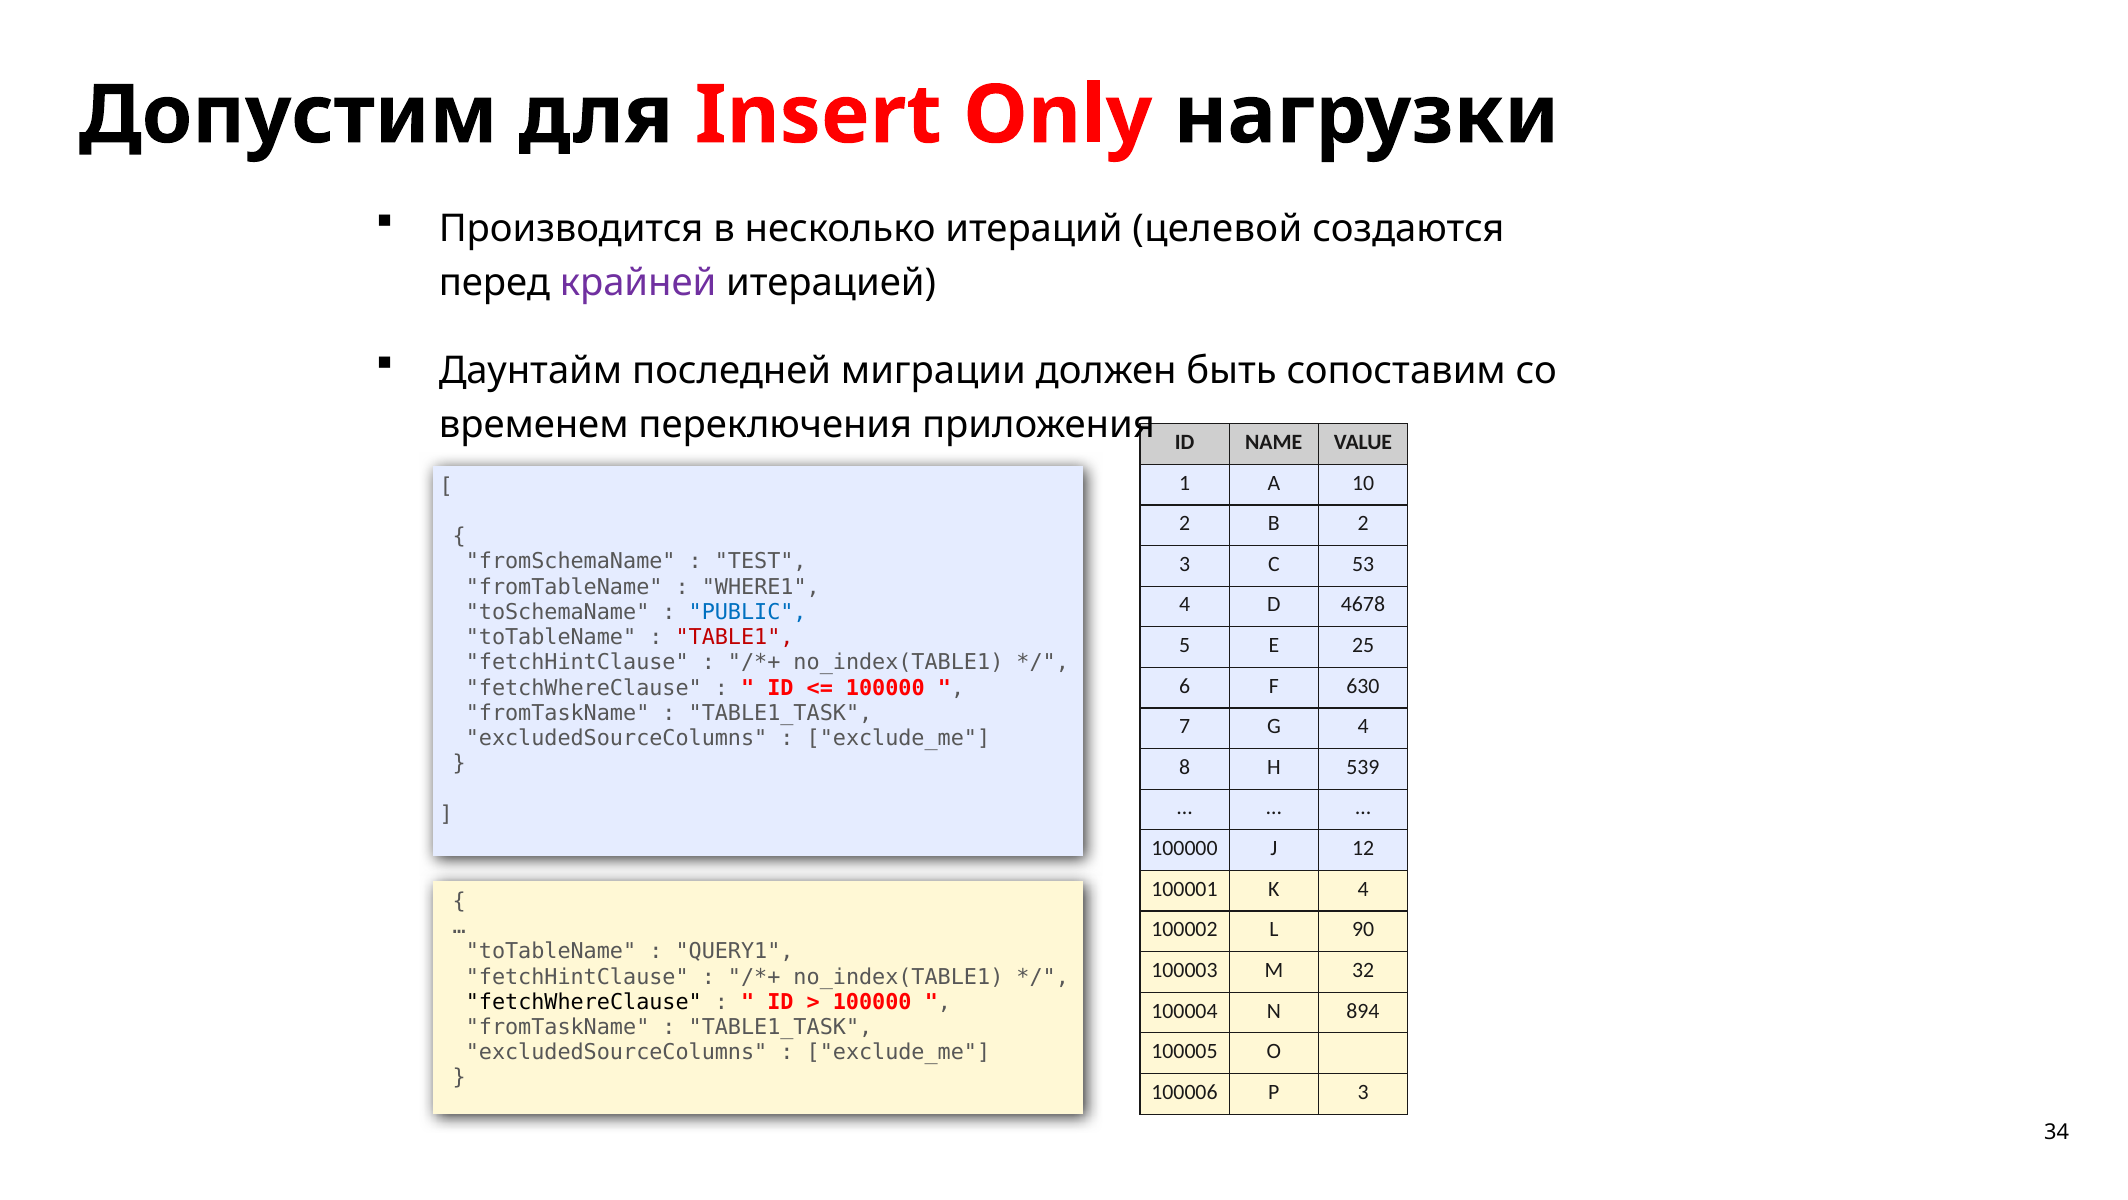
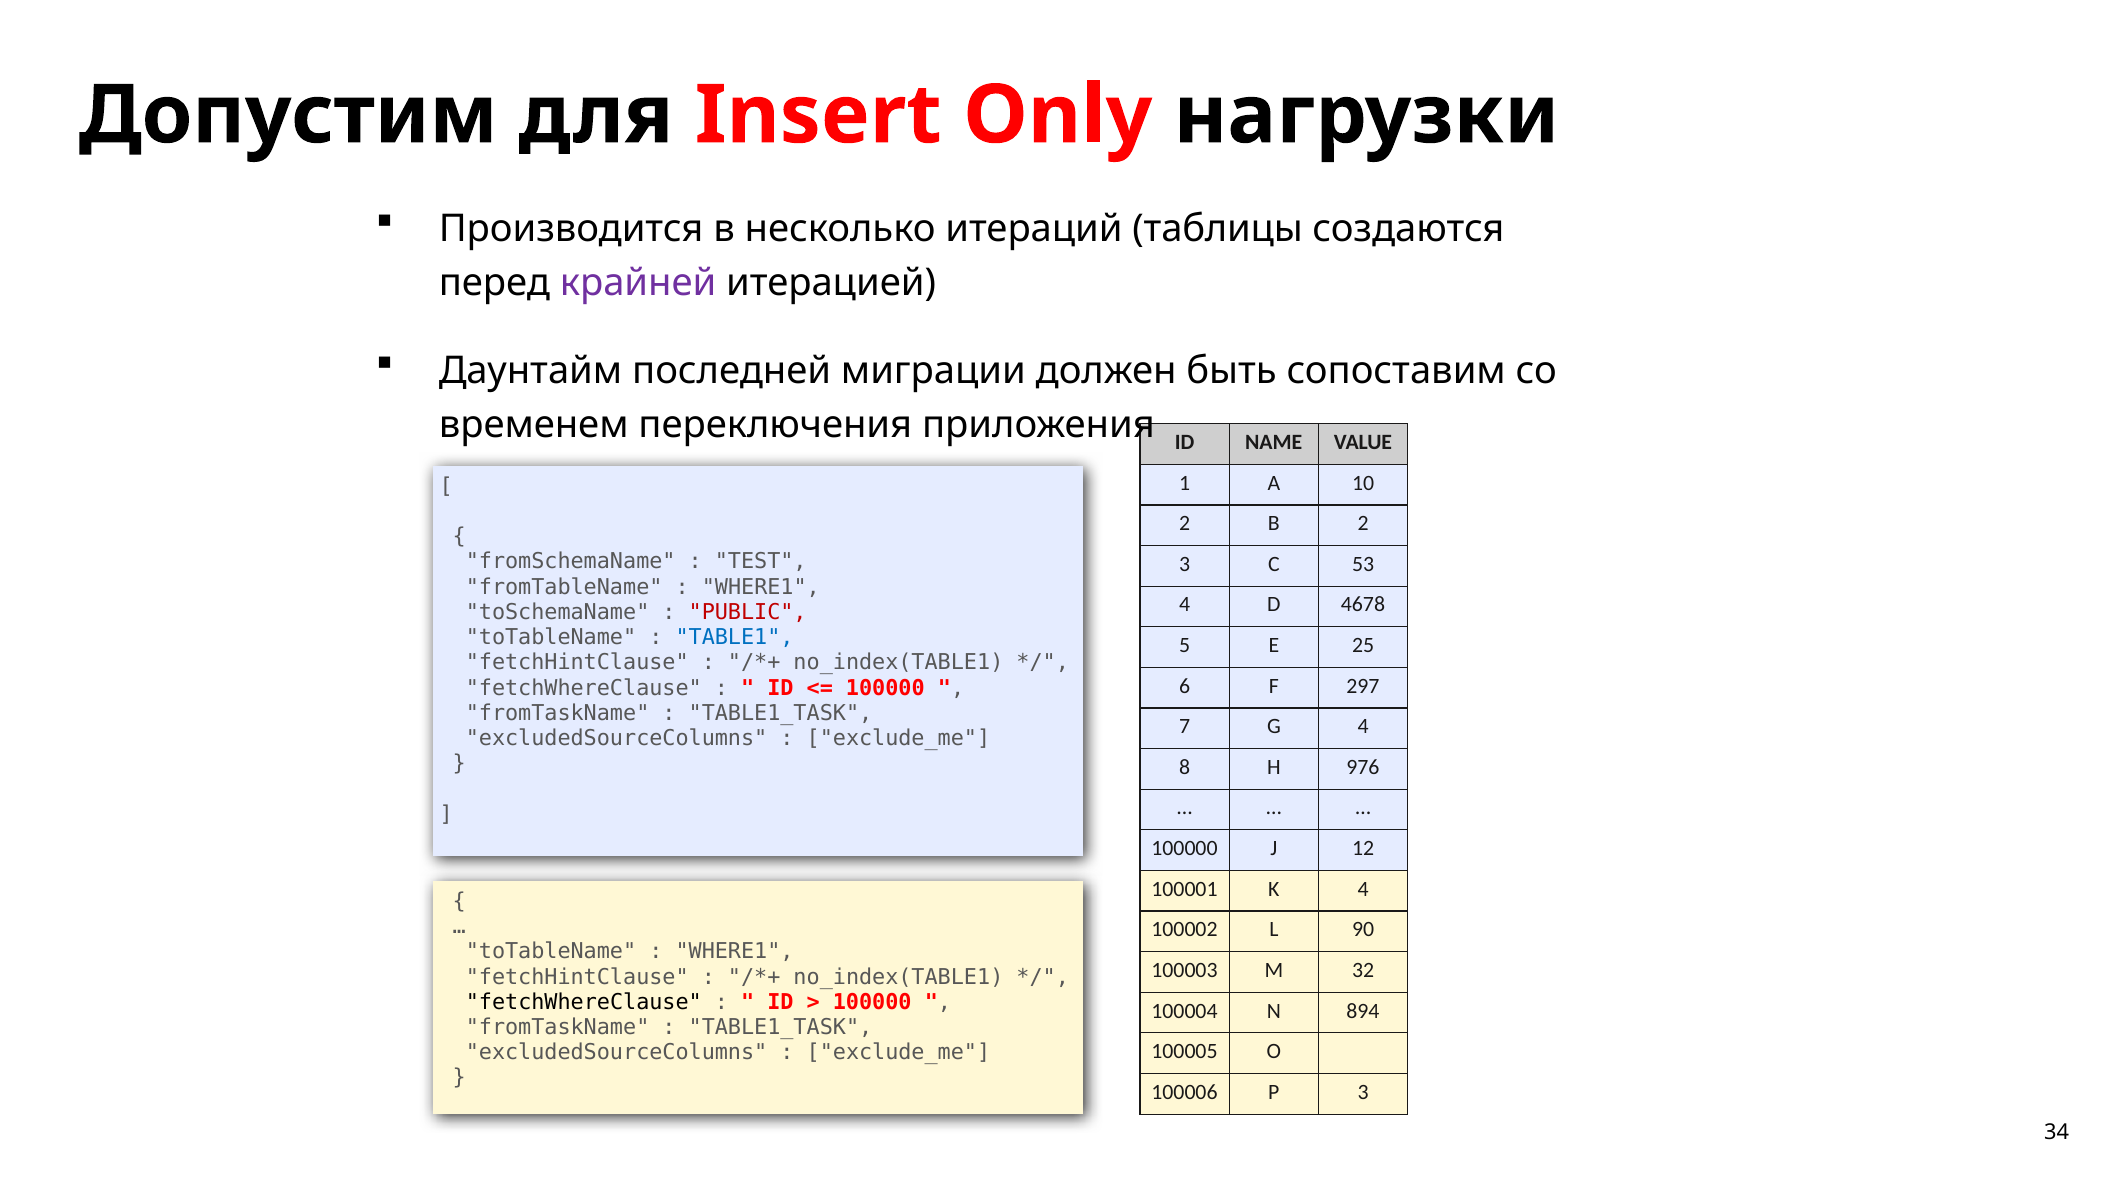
целевой: целевой -> таблицы
PUBLIC colour: blue -> red
TABLE1 colour: red -> blue
630: 630 -> 297
539: 539 -> 976
QUERY1 at (735, 951): QUERY1 -> WHERE1
